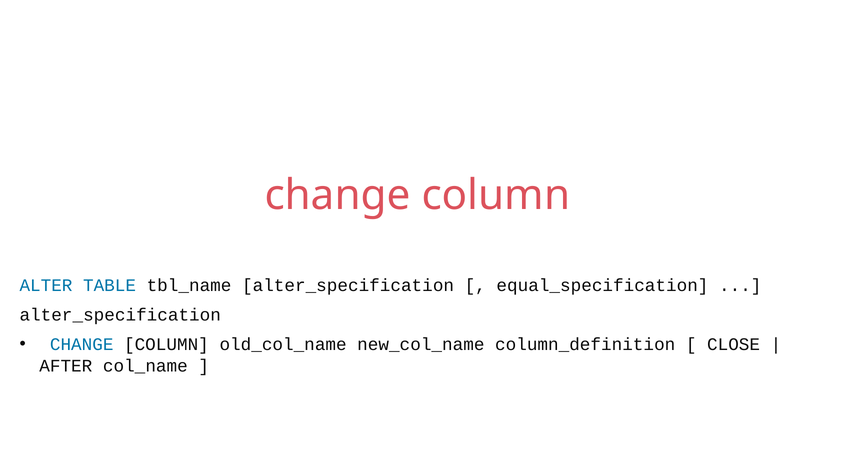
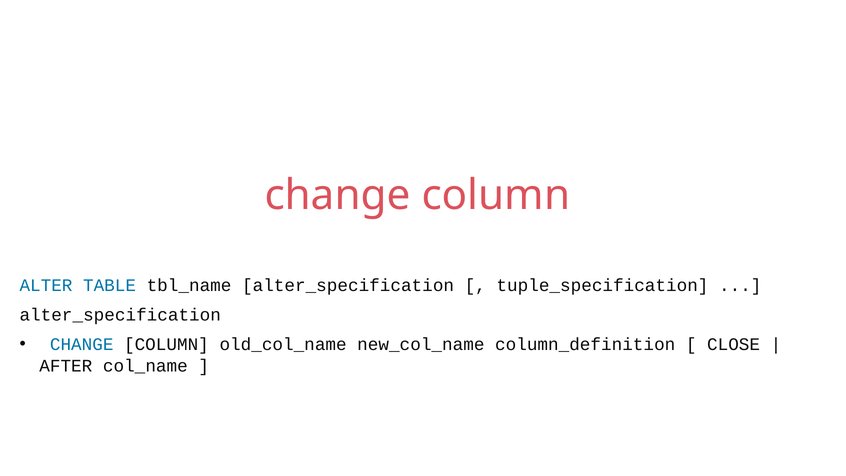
equal_specification: equal_specification -> tuple_specification
